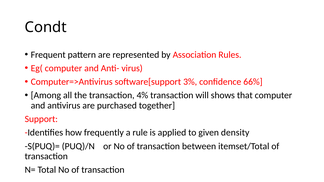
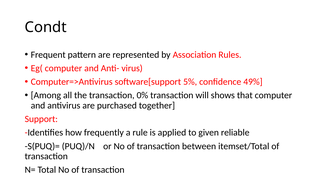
3%: 3% -> 5%
66%: 66% -> 49%
4%: 4% -> 0%
density: density -> reliable
